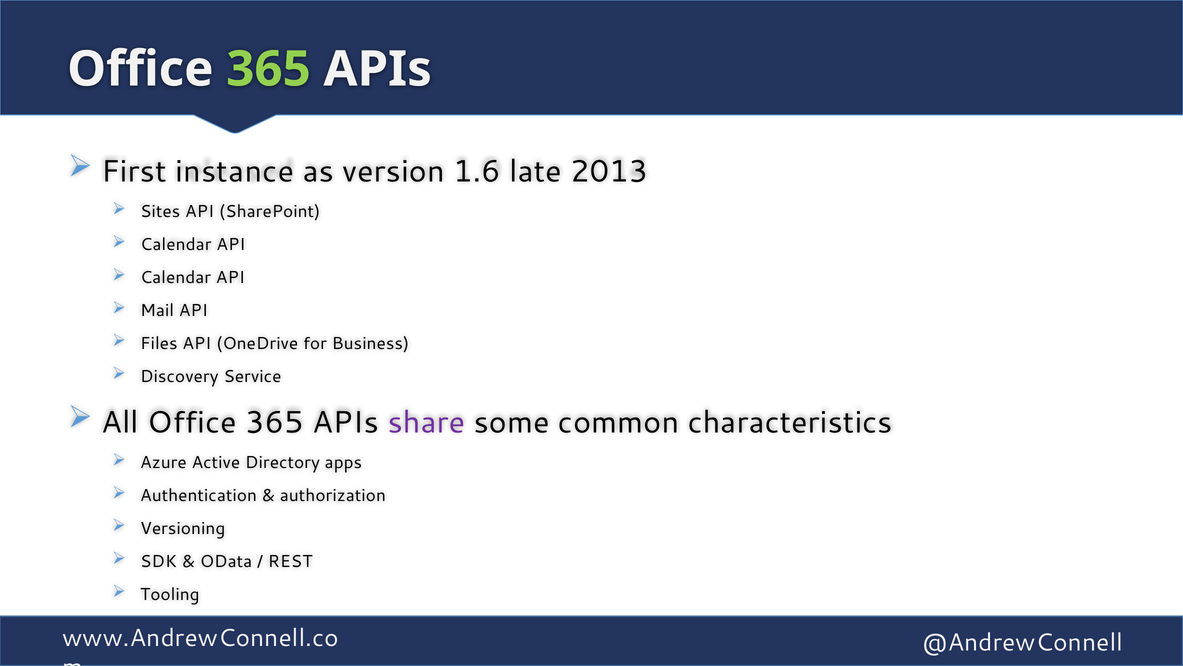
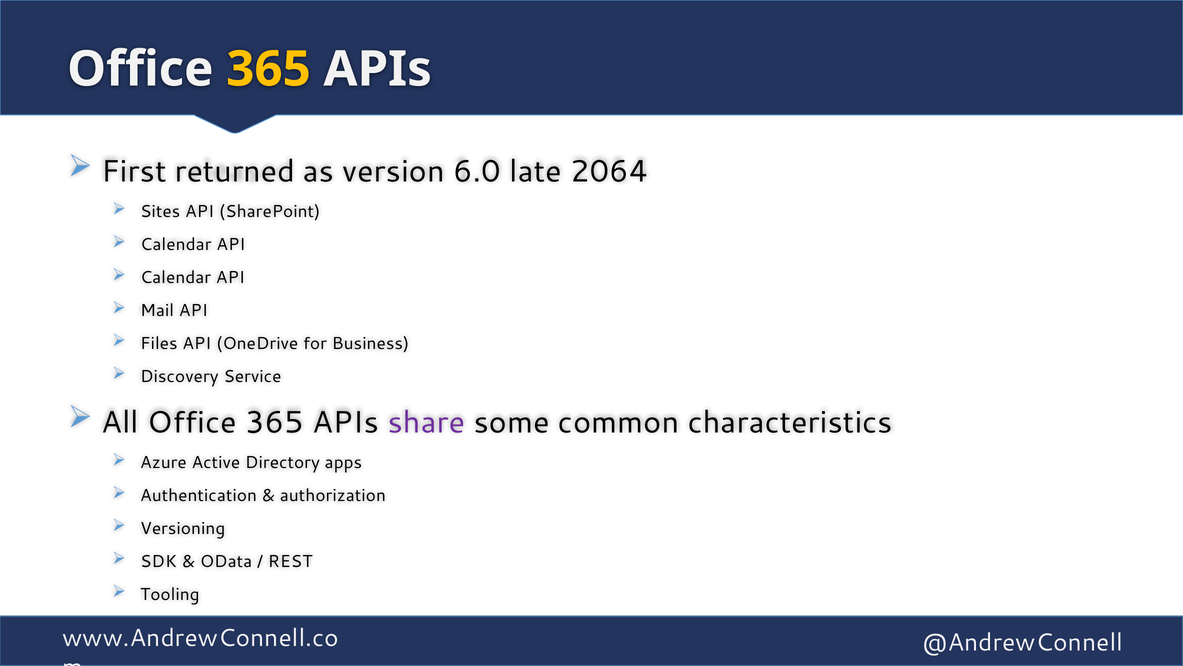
365 at (268, 69) colour: light green -> yellow
instance: instance -> returned
1.6: 1.6 -> 6.0
2013: 2013 -> 2064
